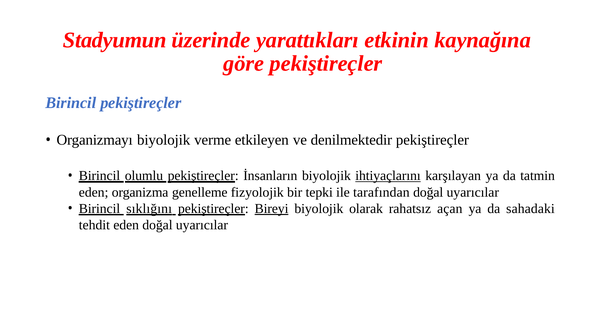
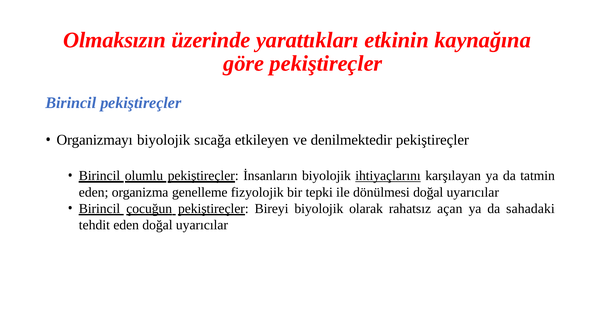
Stadyumun: Stadyumun -> Olmaksızın
verme: verme -> sıcağa
tarafından: tarafından -> dönülmesi
sıklığını: sıklığını -> çocuğun
Bireyi underline: present -> none
